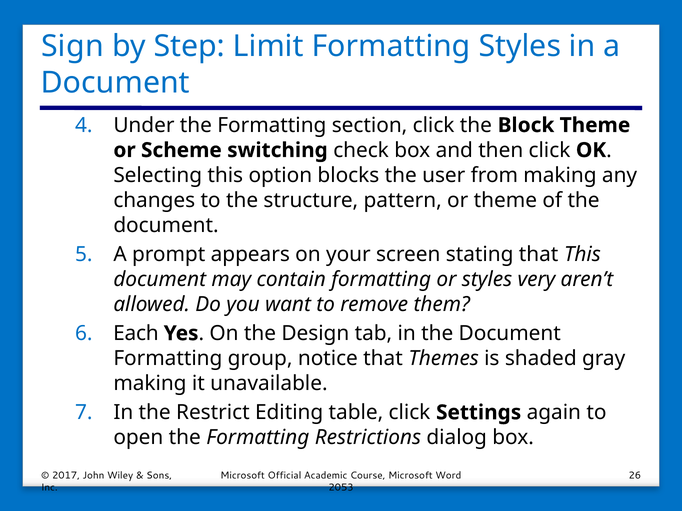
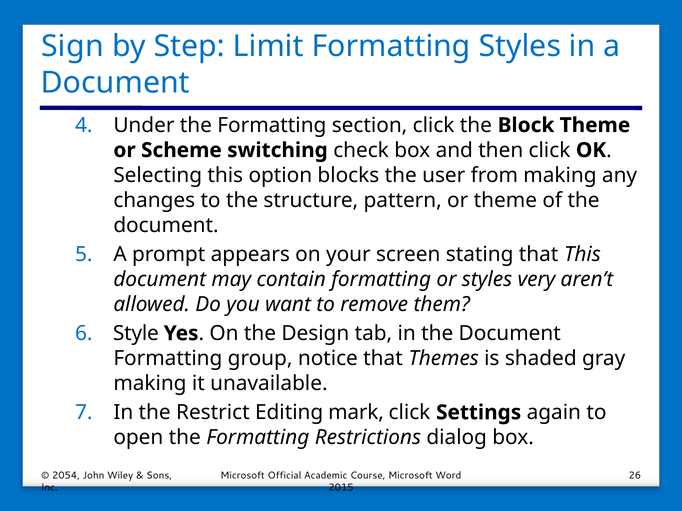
Each: Each -> Style
table: table -> mark
2017: 2017 -> 2054
2053: 2053 -> 2015
